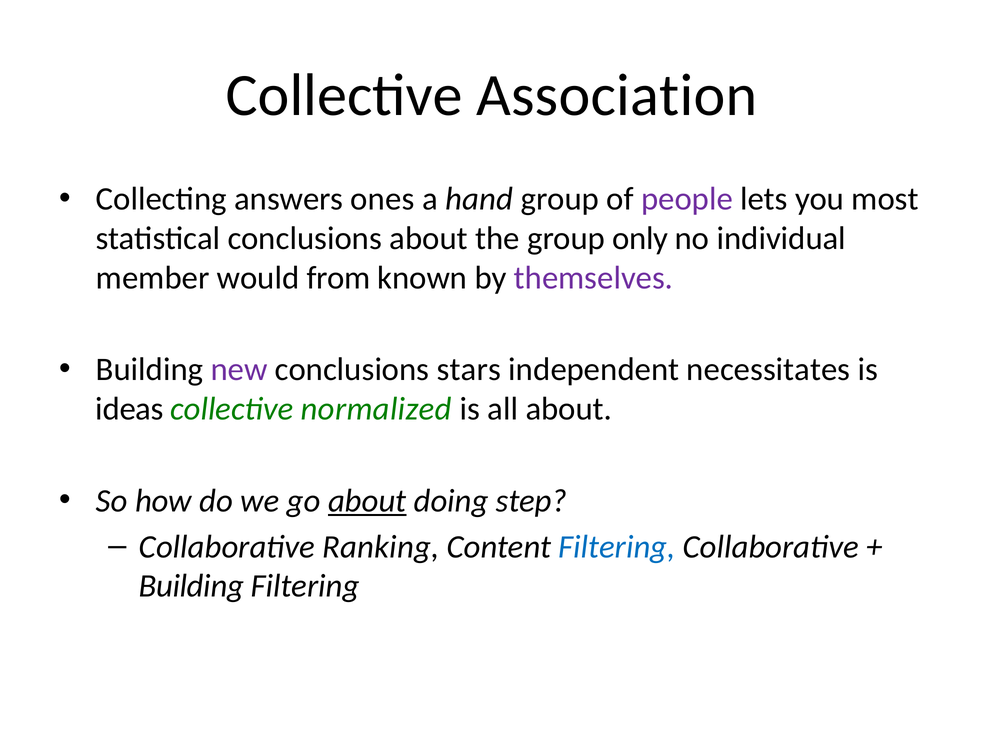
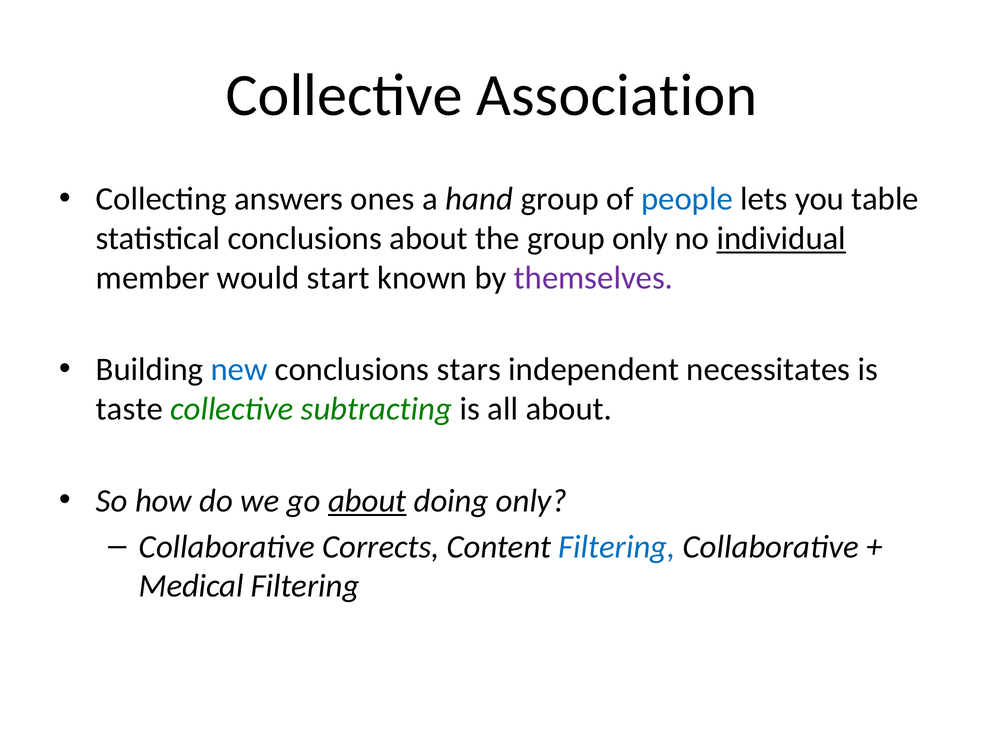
people colour: purple -> blue
most: most -> table
individual underline: none -> present
from: from -> start
new colour: purple -> blue
ideas: ideas -> taste
normalized: normalized -> subtracting
doing step: step -> only
Ranking: Ranking -> Corrects
Building at (191, 586): Building -> Medical
